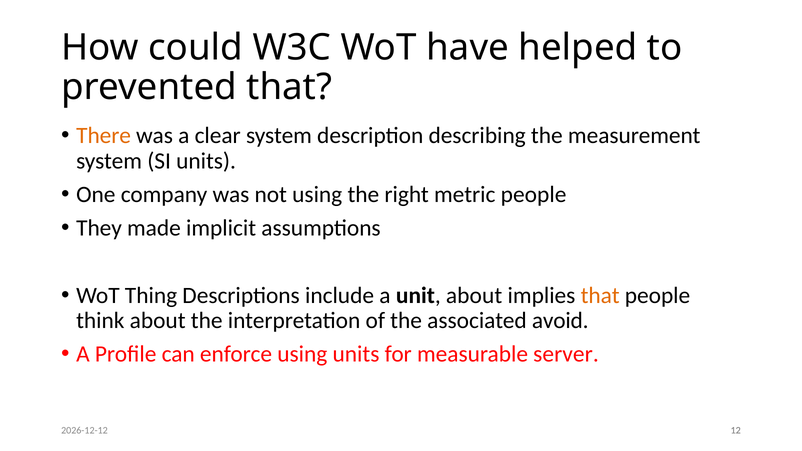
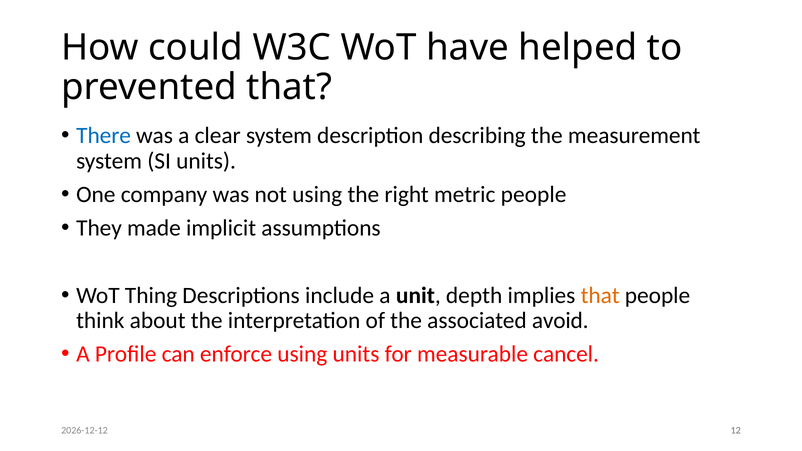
There colour: orange -> blue
unit about: about -> depth
server: server -> cancel
